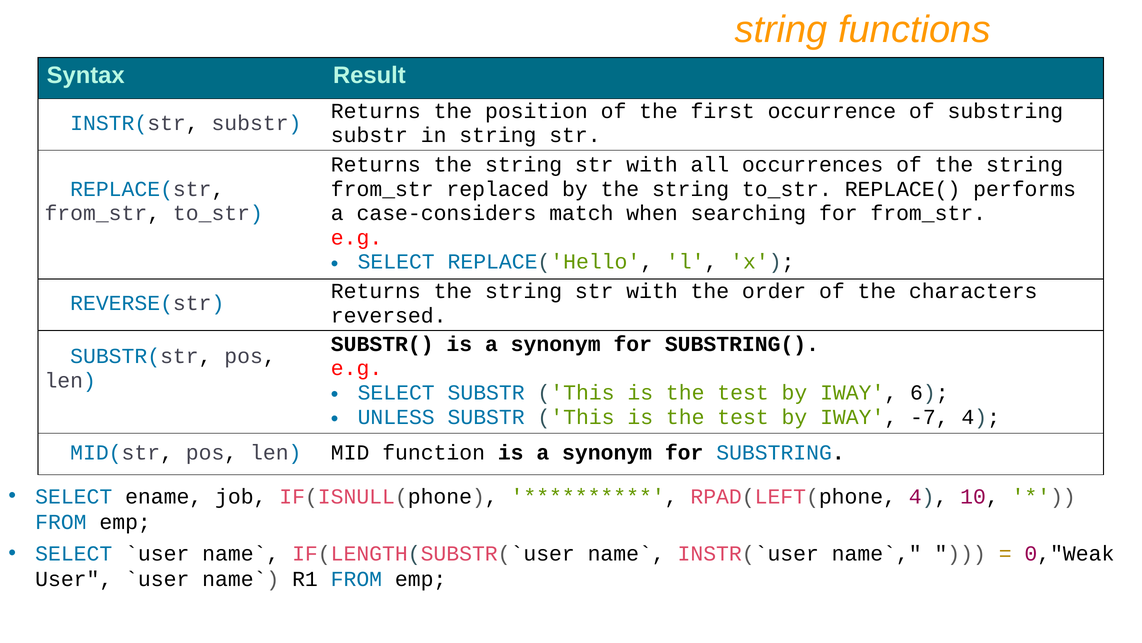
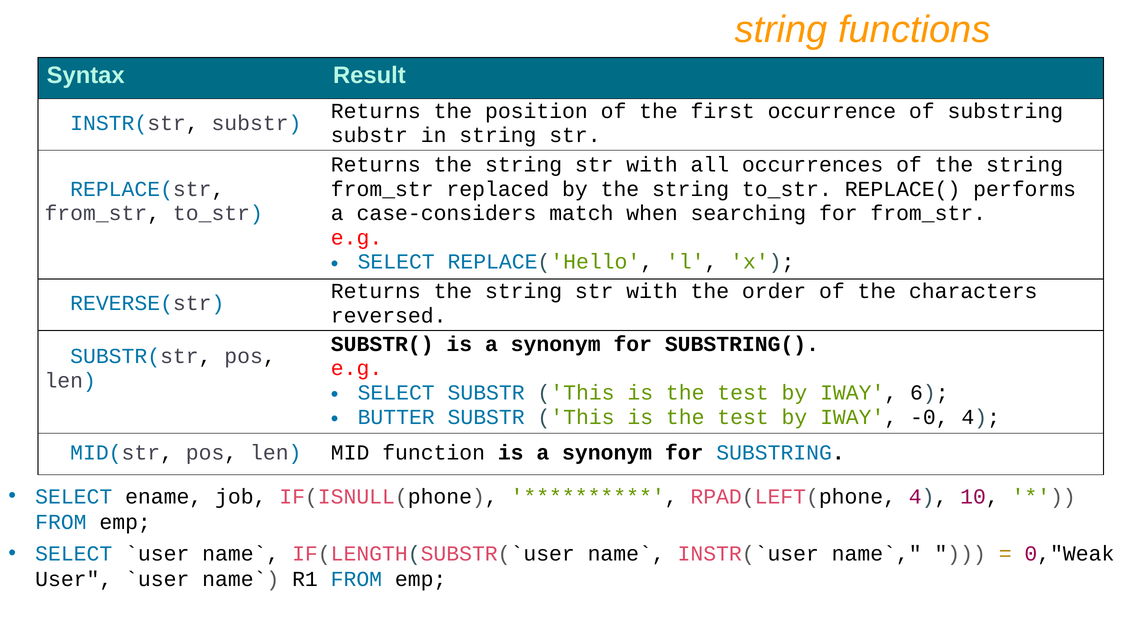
UNLESS: UNLESS -> BUTTER
-7: -7 -> -0
